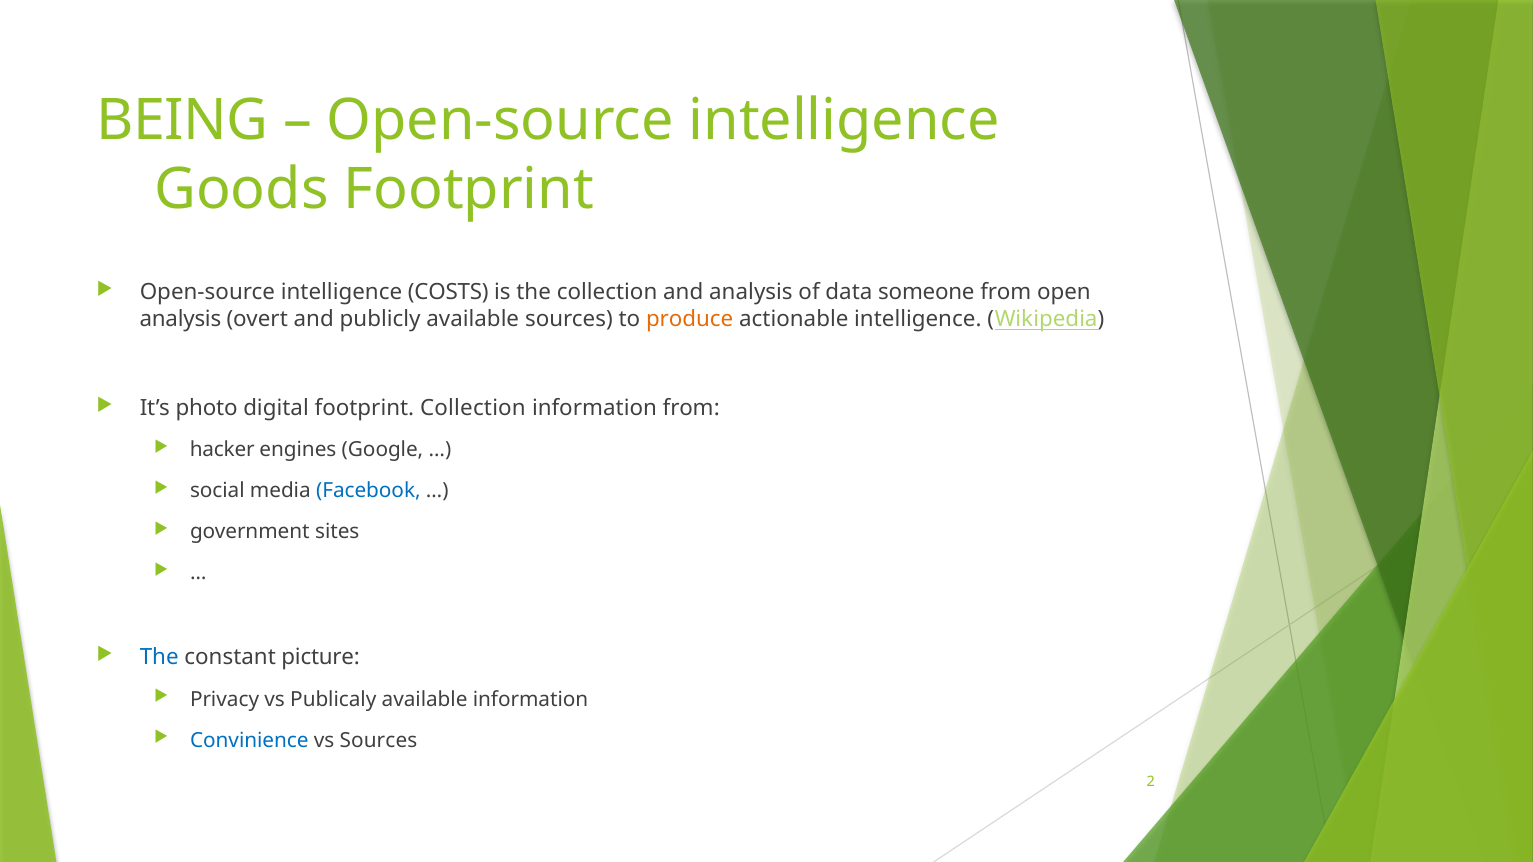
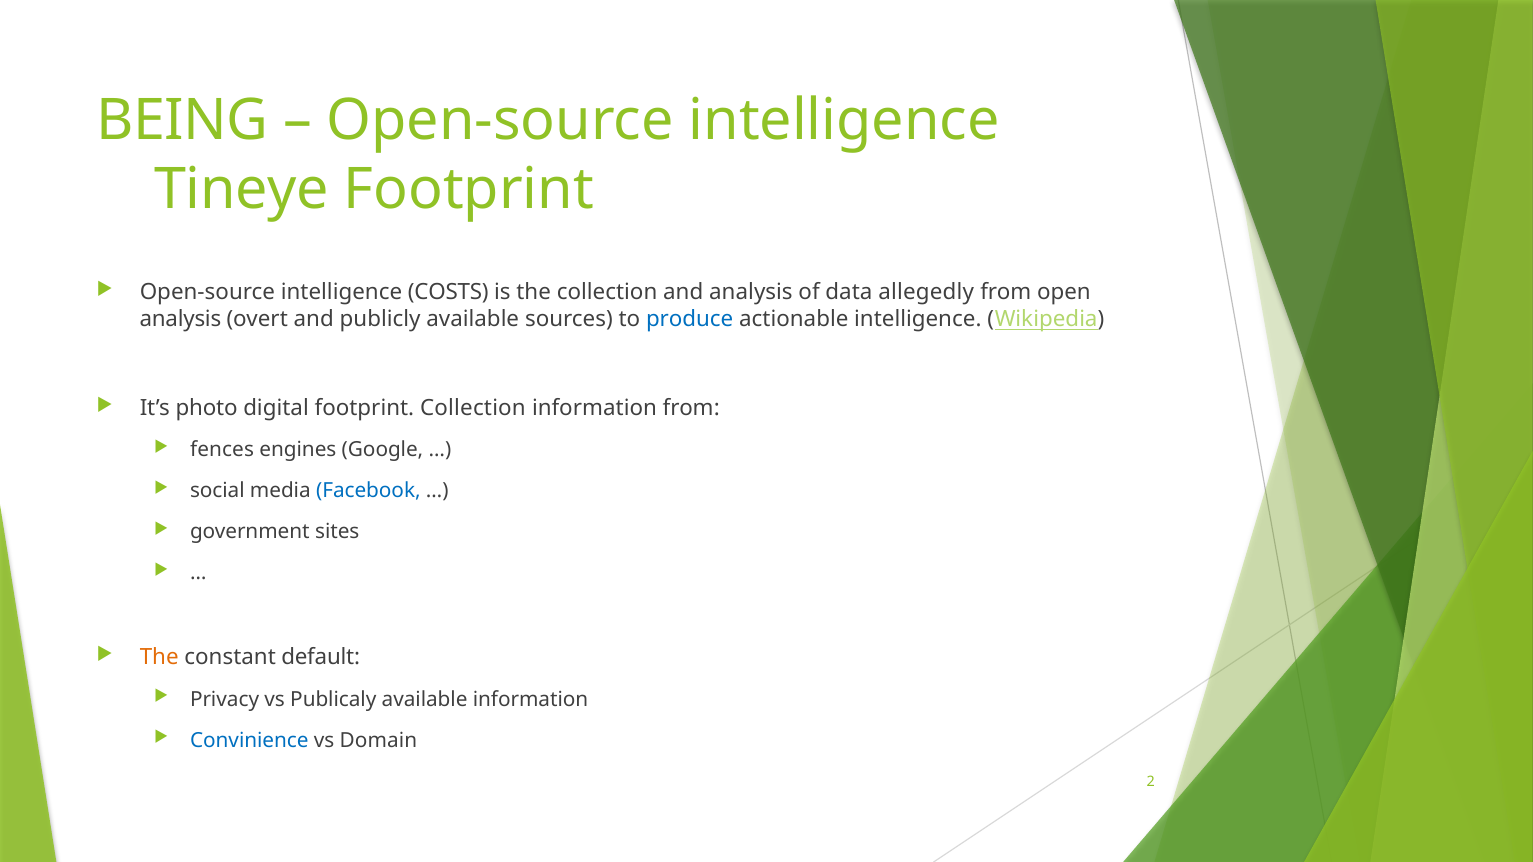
Goods: Goods -> Tineye
someone: someone -> allegedly
produce colour: orange -> blue
hacker: hacker -> fences
The at (159, 658) colour: blue -> orange
picture: picture -> default
vs Sources: Sources -> Domain
